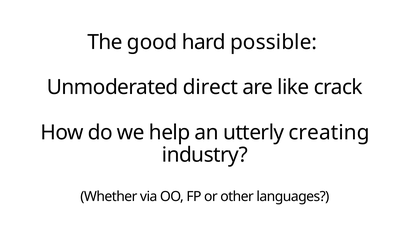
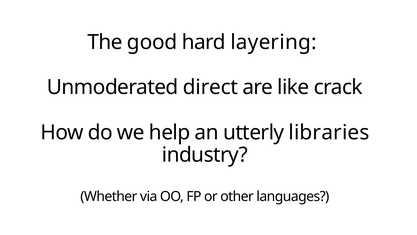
possible: possible -> layering
creating: creating -> libraries
